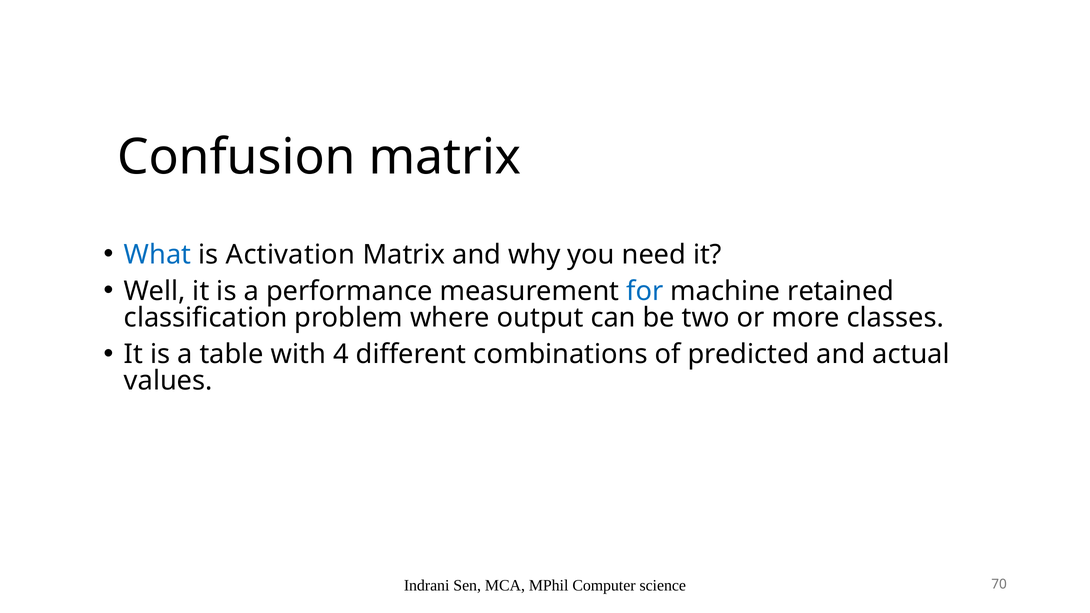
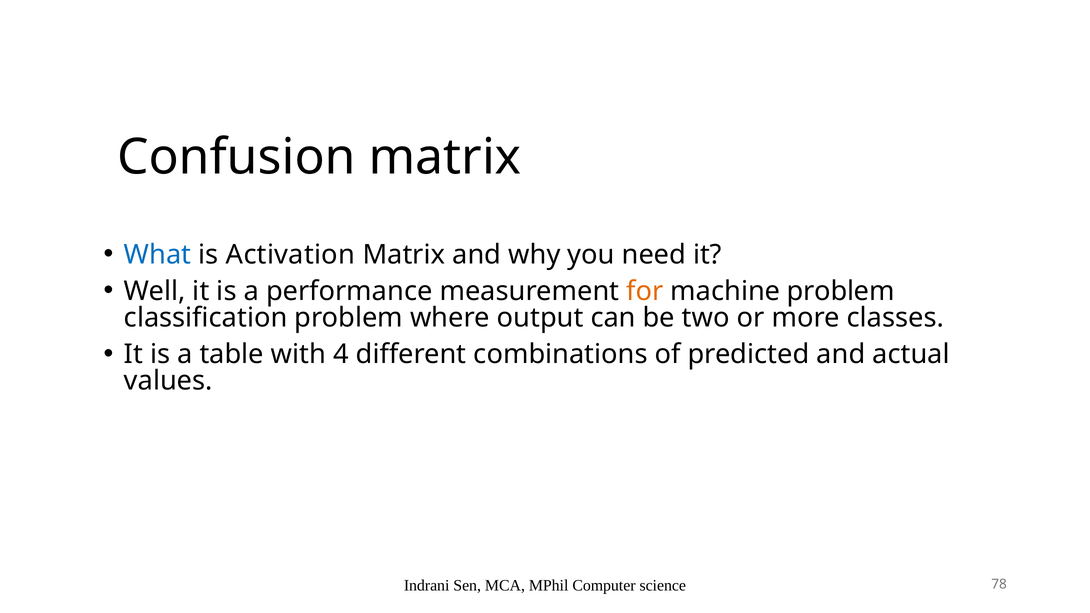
for colour: blue -> orange
machine retained: retained -> problem
70: 70 -> 78
